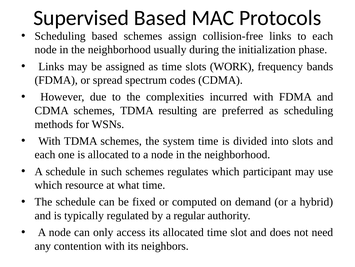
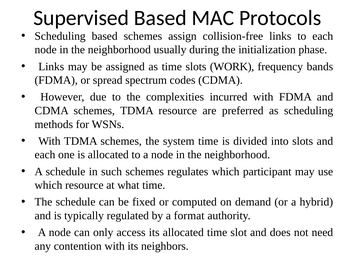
TDMA resulting: resulting -> resource
regular: regular -> format
